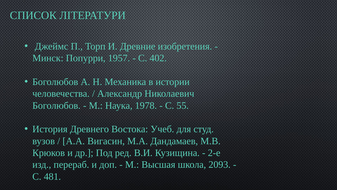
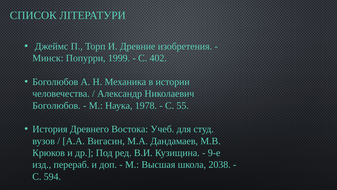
1957: 1957 -> 1999
2-е: 2-е -> 9-е
2093: 2093 -> 2038
481: 481 -> 594
